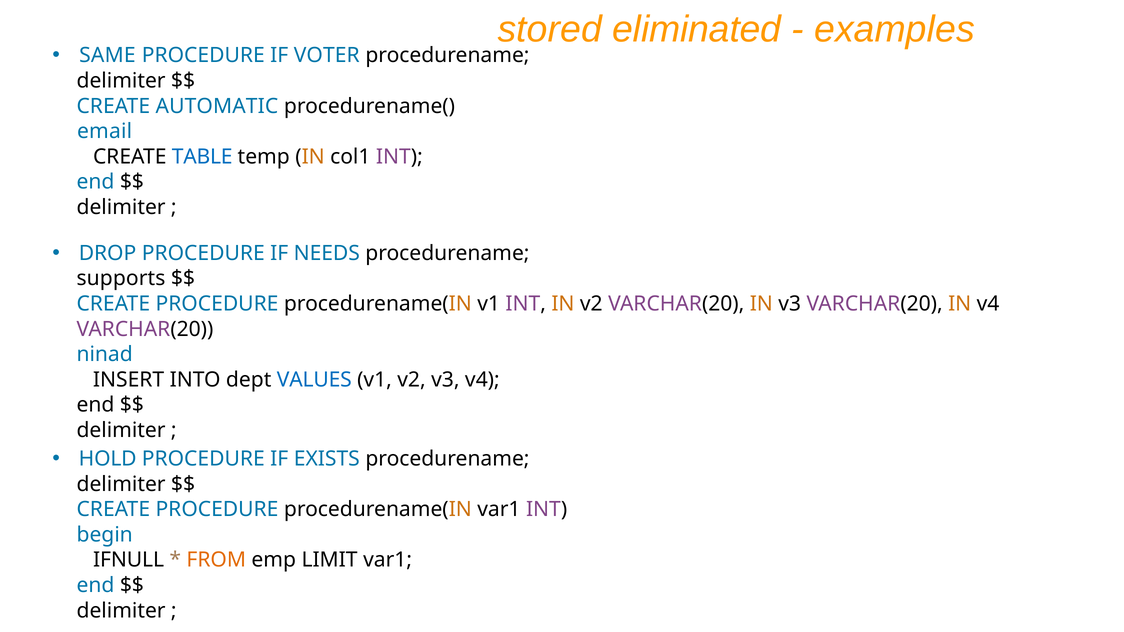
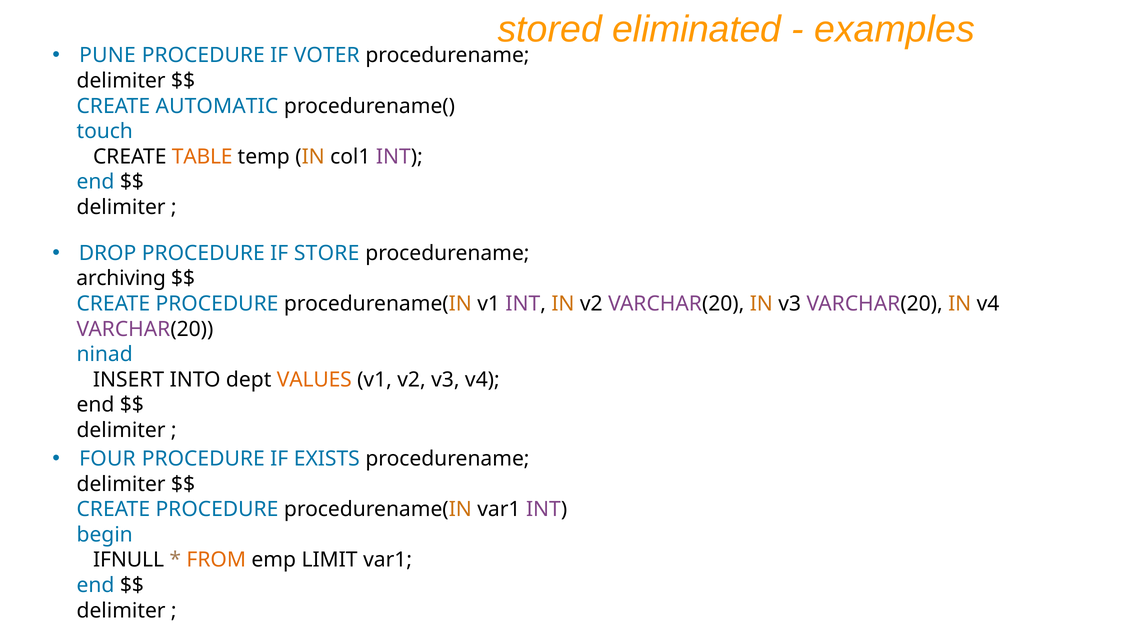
SAME: SAME -> PUNE
email: email -> touch
TABLE colour: blue -> orange
NEEDS: NEEDS -> STORE
supports: supports -> archiving
VALUES colour: blue -> orange
HOLD: HOLD -> FOUR
